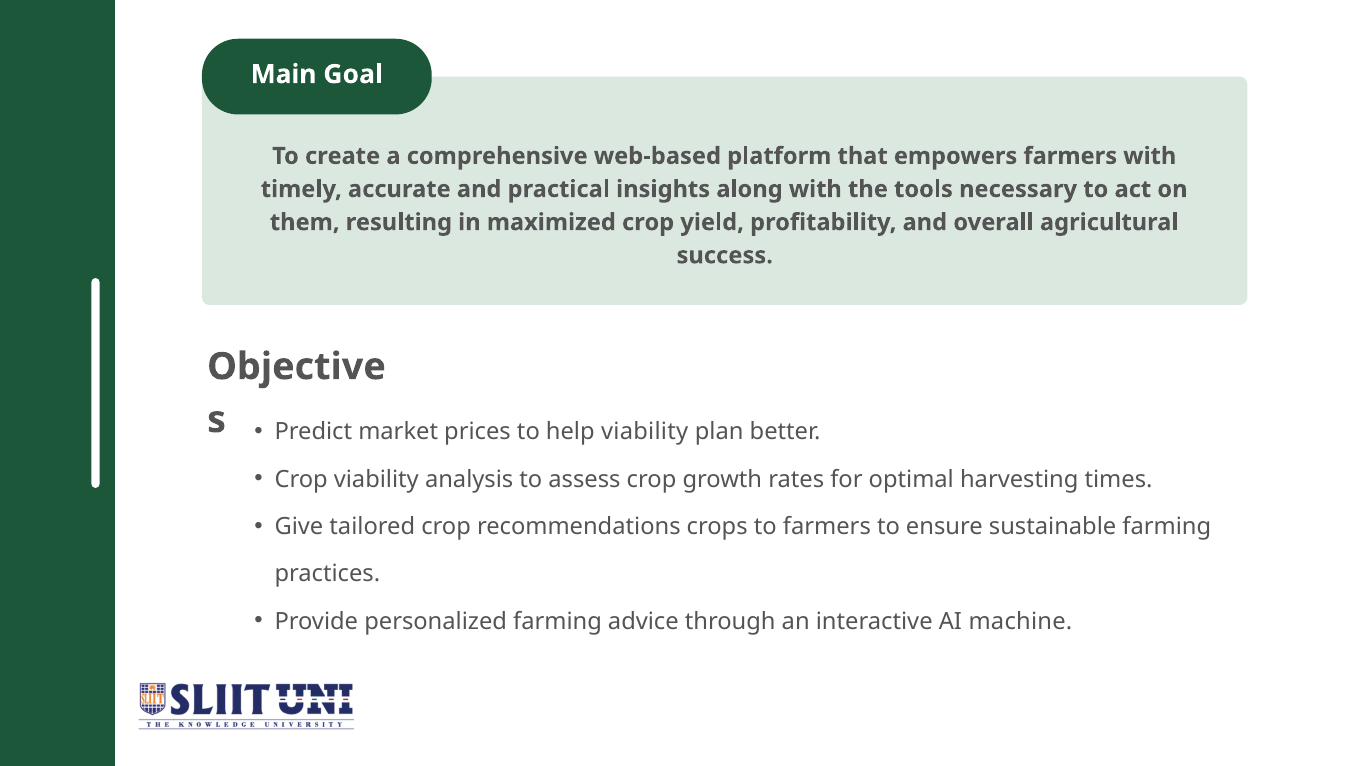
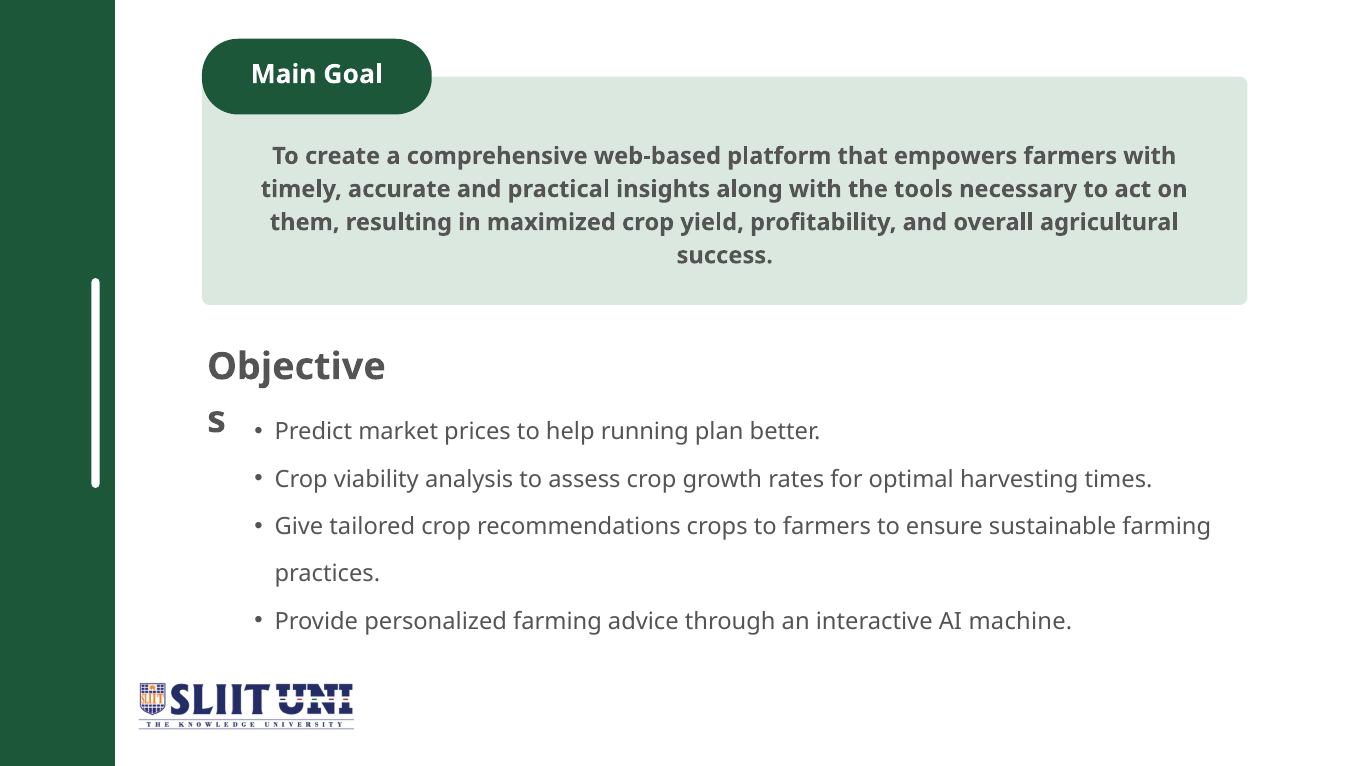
help viability: viability -> running
